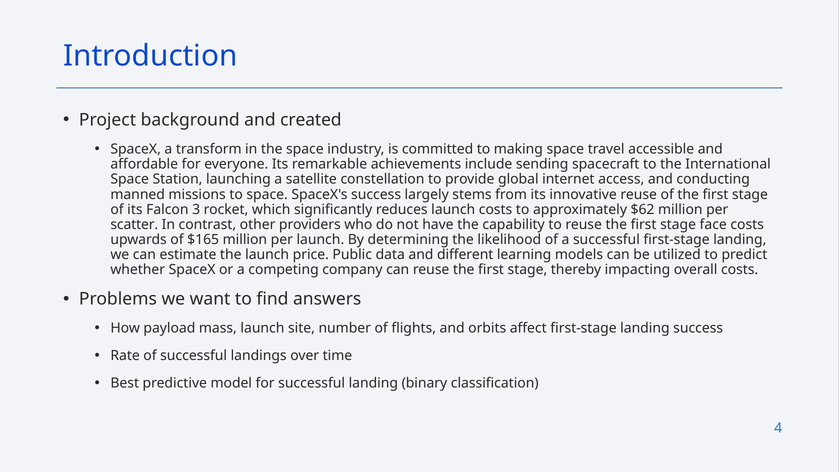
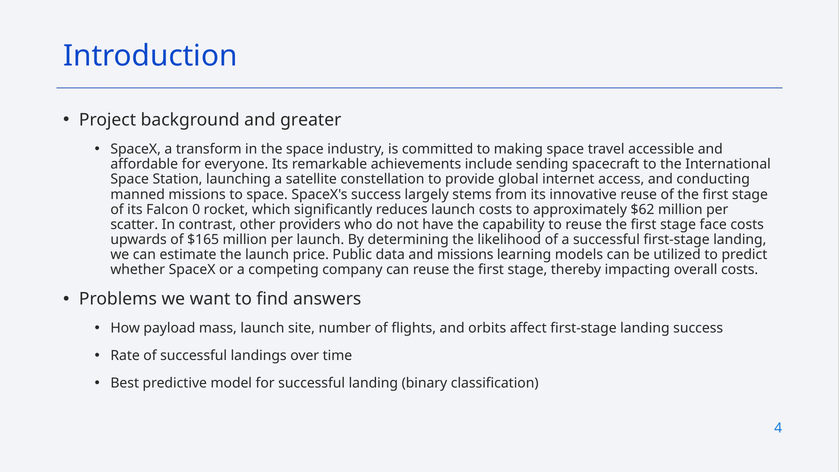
created: created -> greater
3: 3 -> 0
and different: different -> missions
